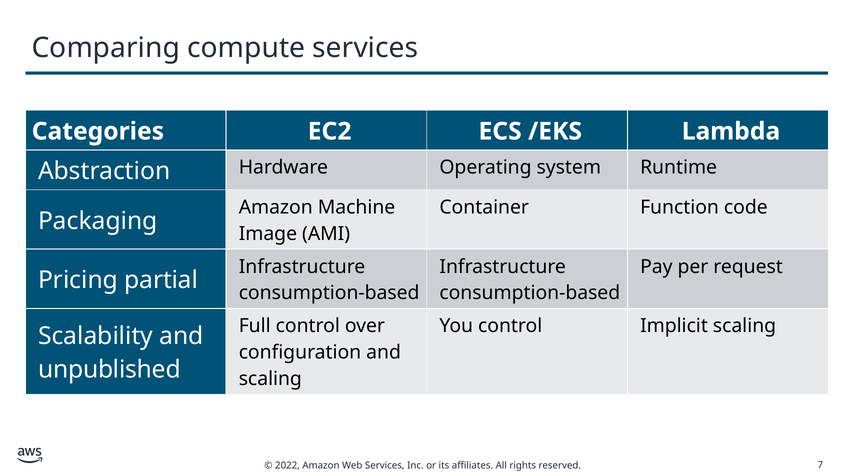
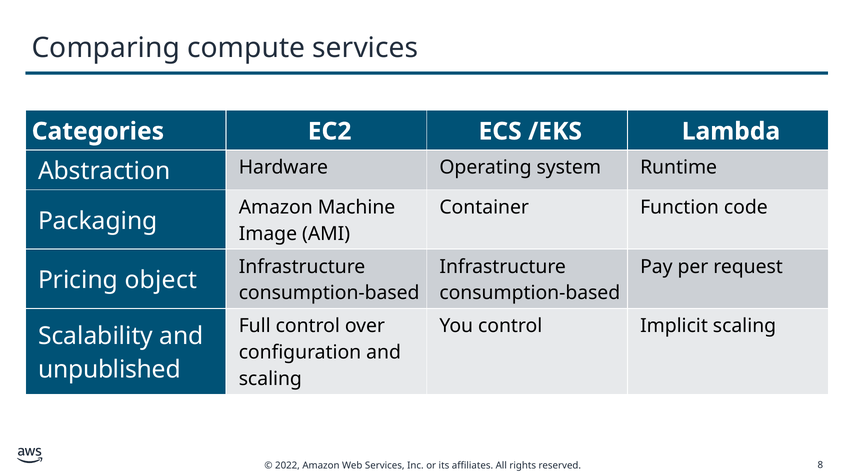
partial: partial -> object
7: 7 -> 8
